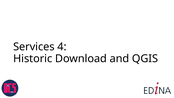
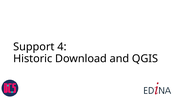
Services: Services -> Support
